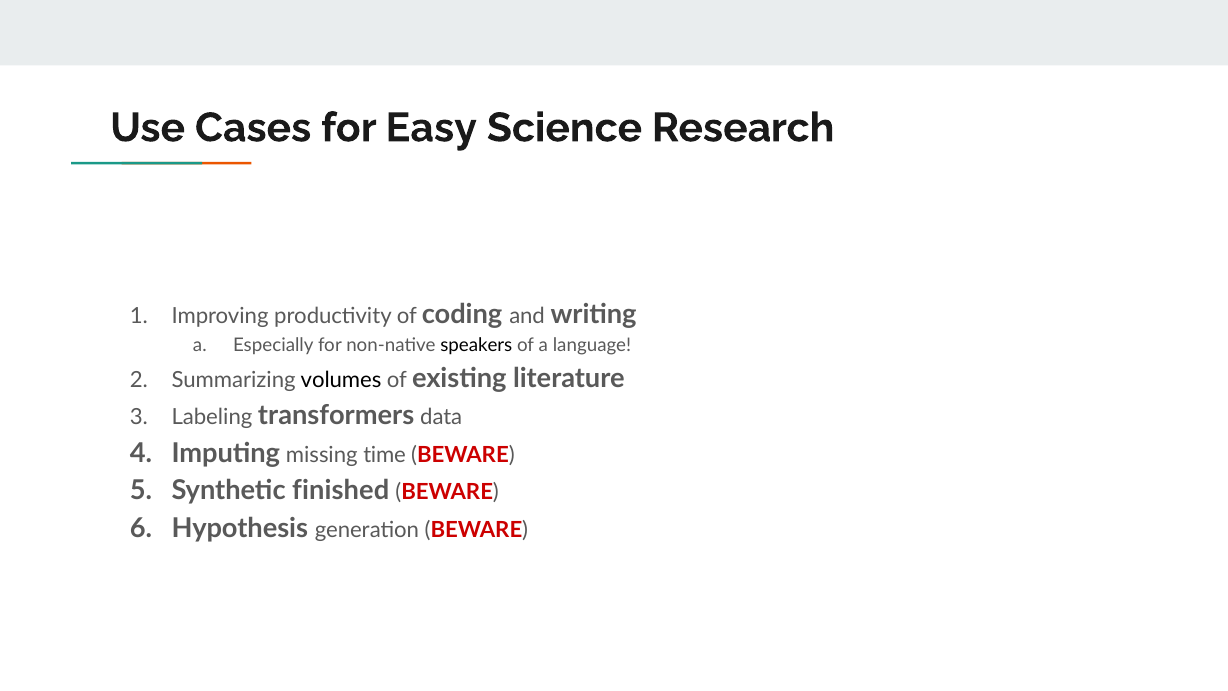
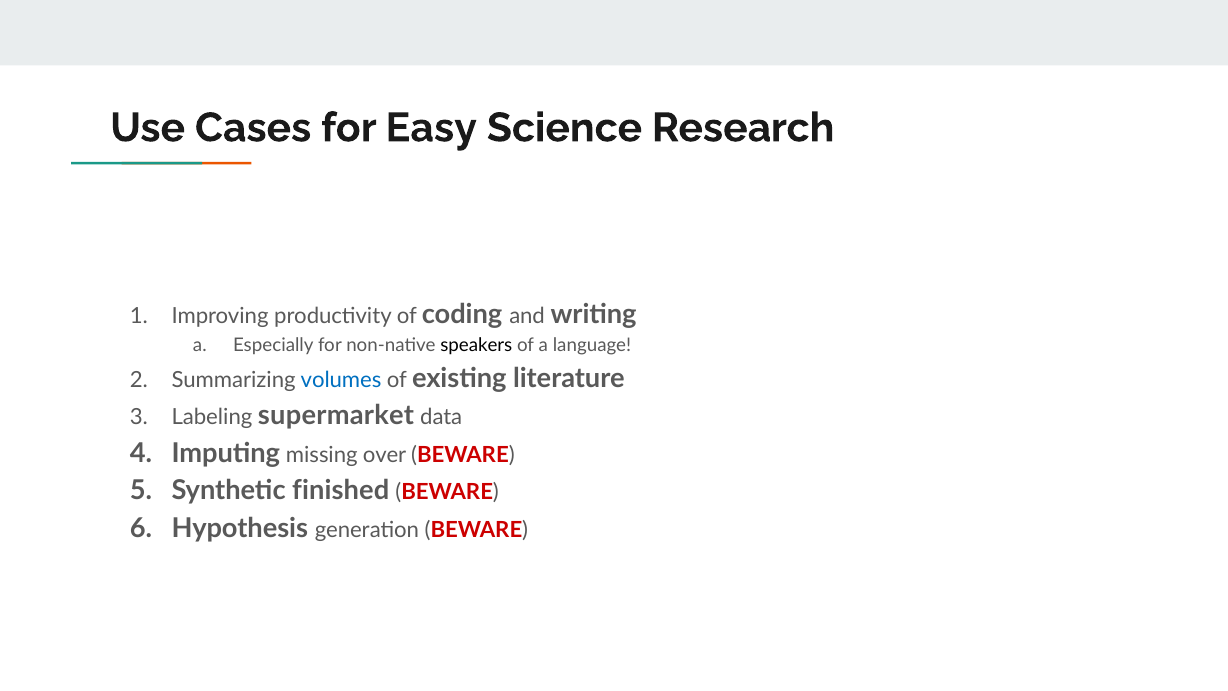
volumes colour: black -> blue
transformers: transformers -> supermarket
time: time -> over
